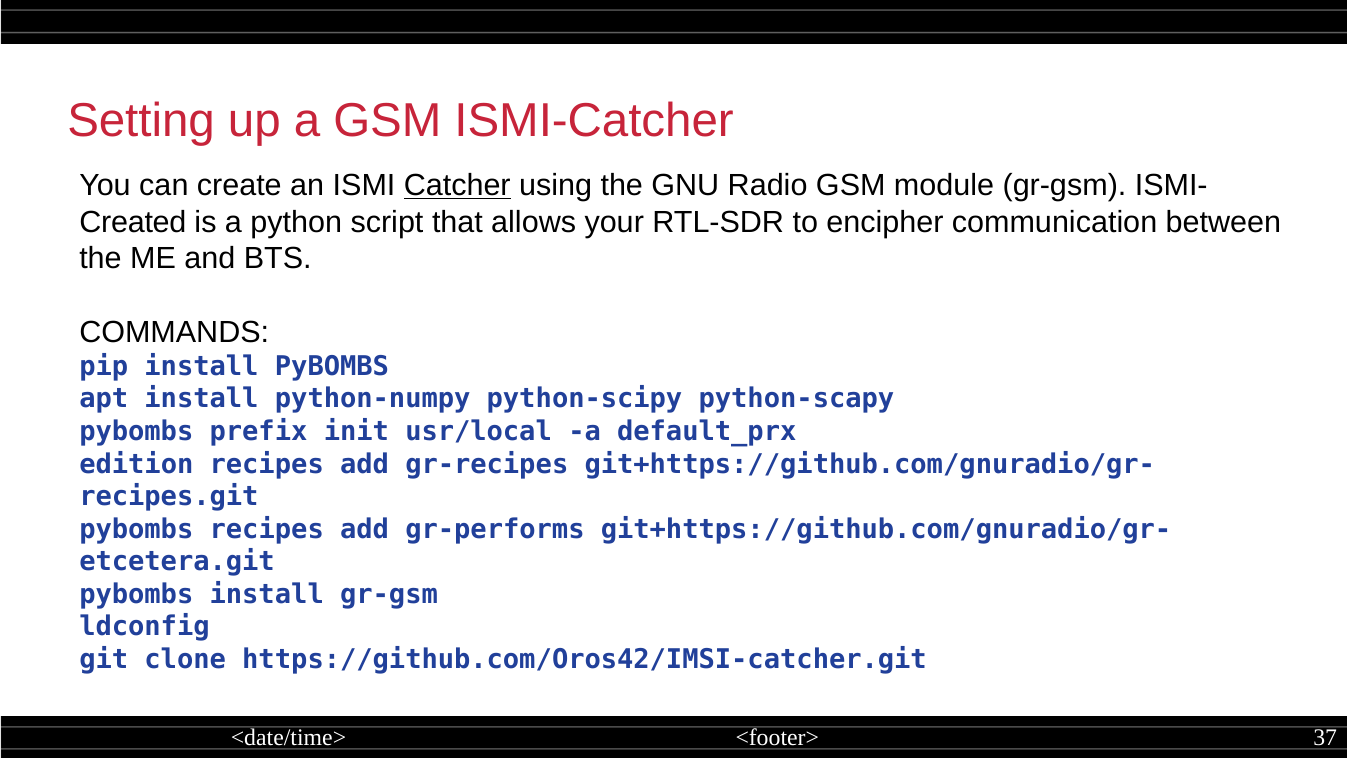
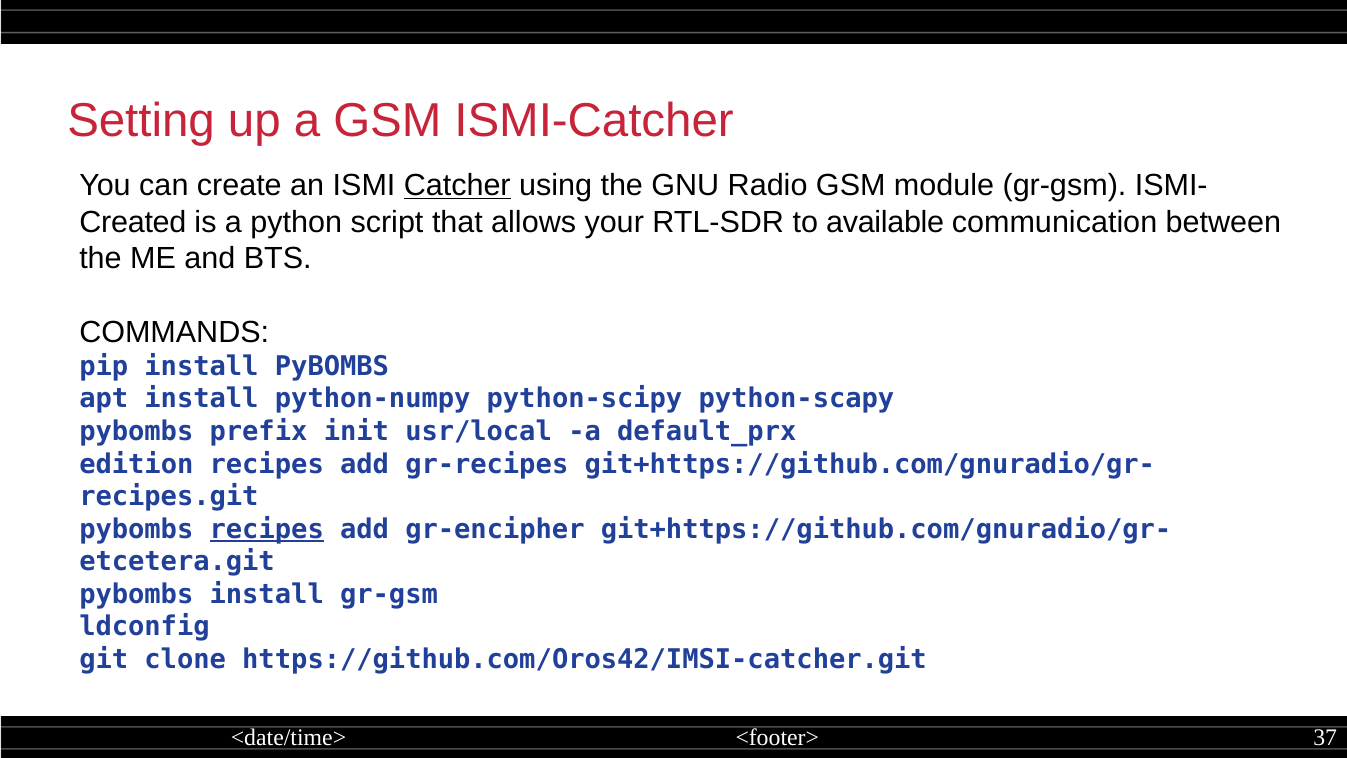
encipher: encipher -> available
recipes at (267, 529) underline: none -> present
gr-performs: gr-performs -> gr-encipher
